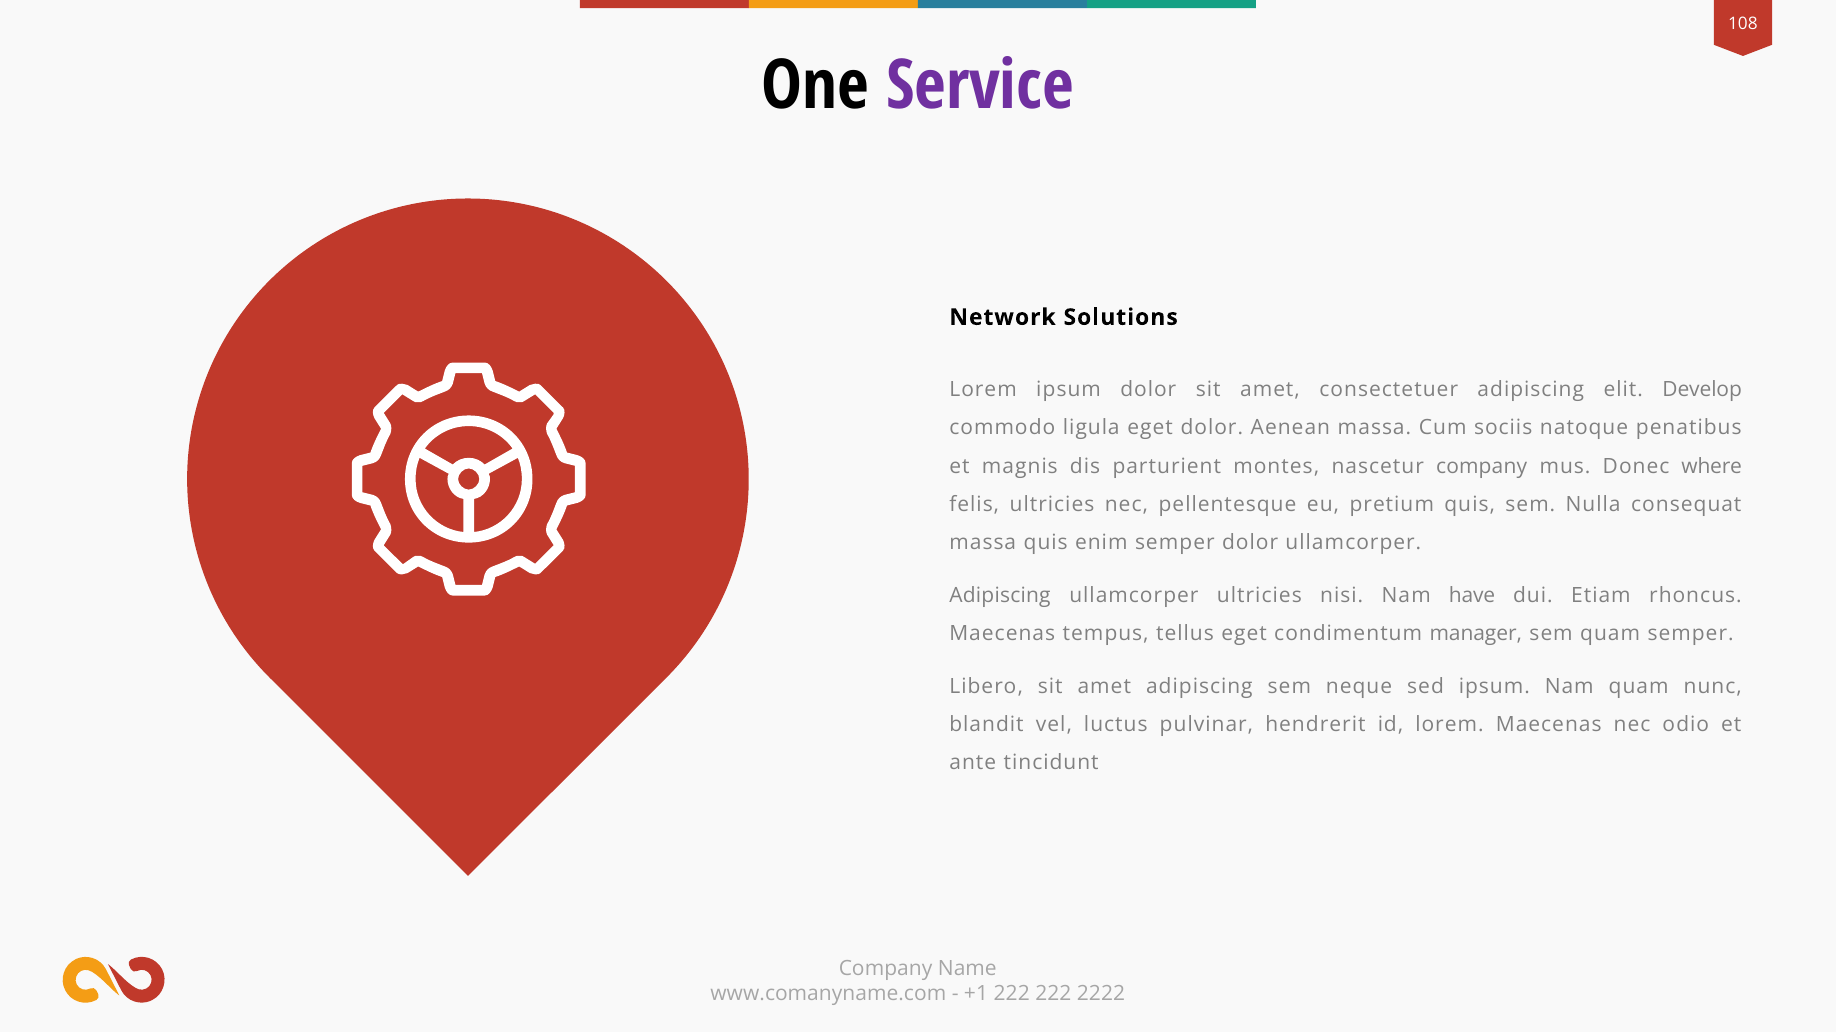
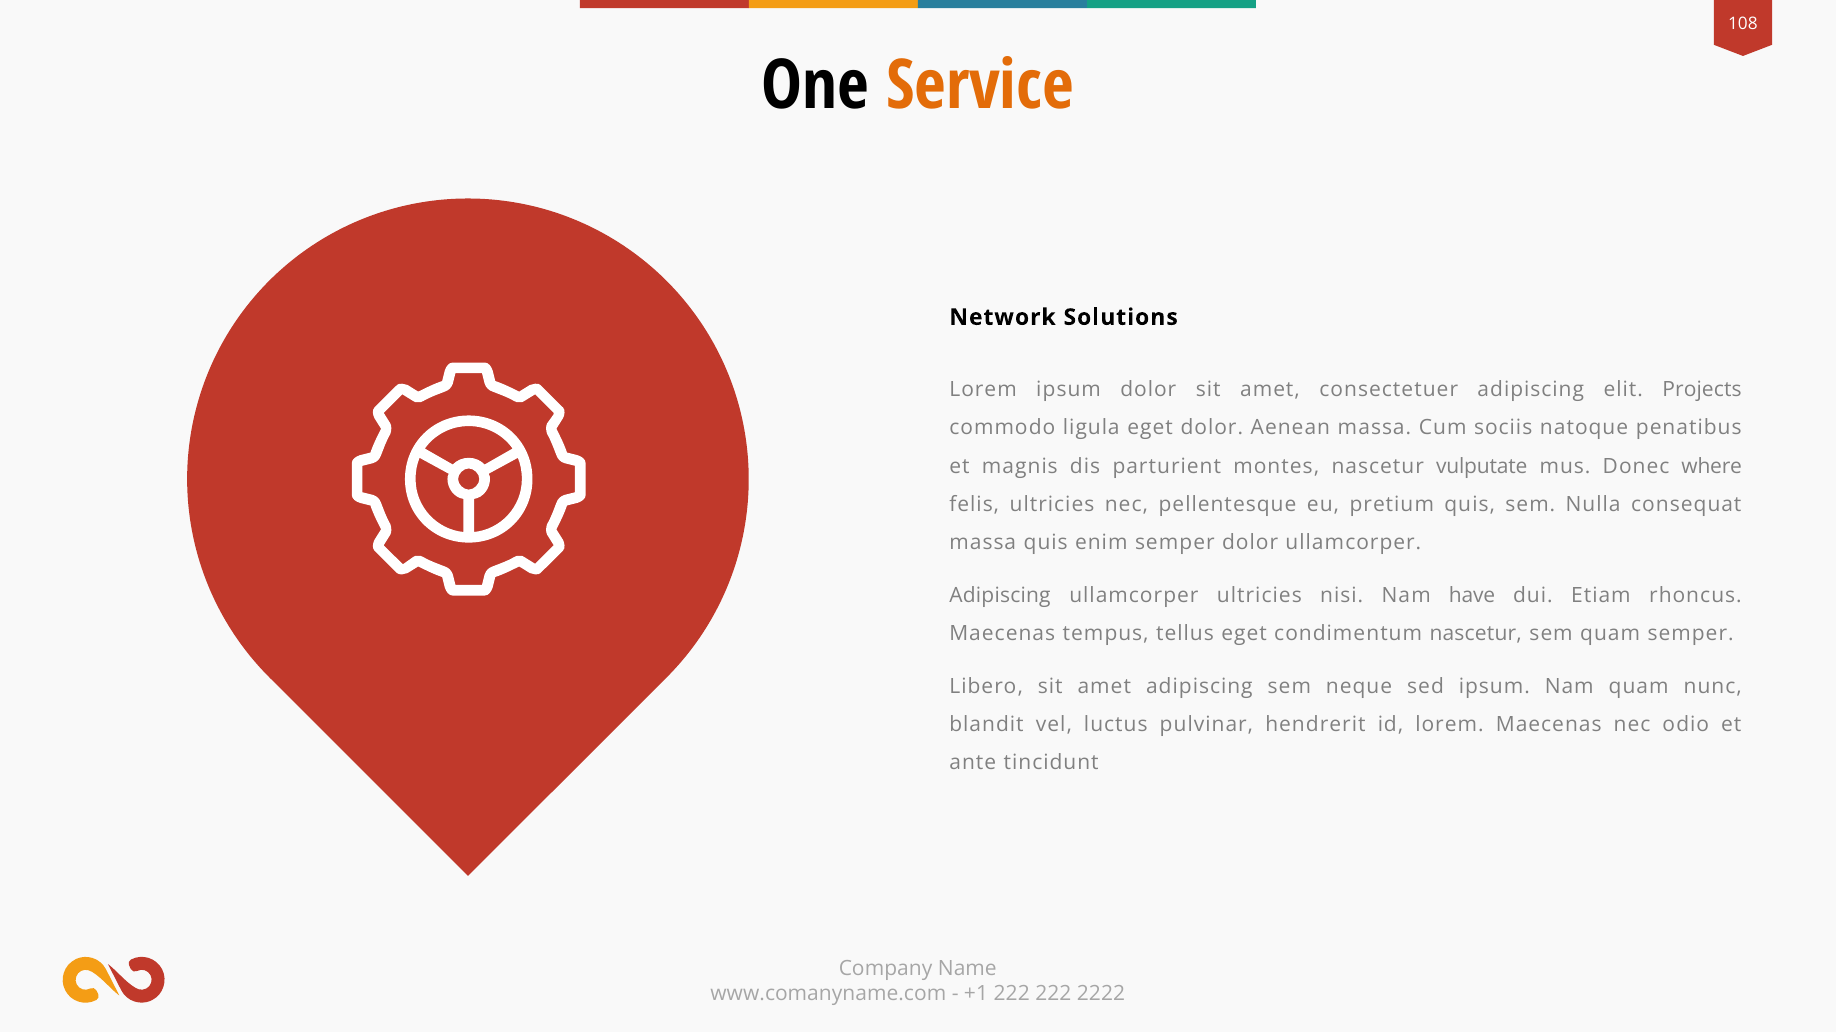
Service colour: purple -> orange
Develop: Develop -> Projects
nascetur company: company -> vulputate
condimentum manager: manager -> nascetur
